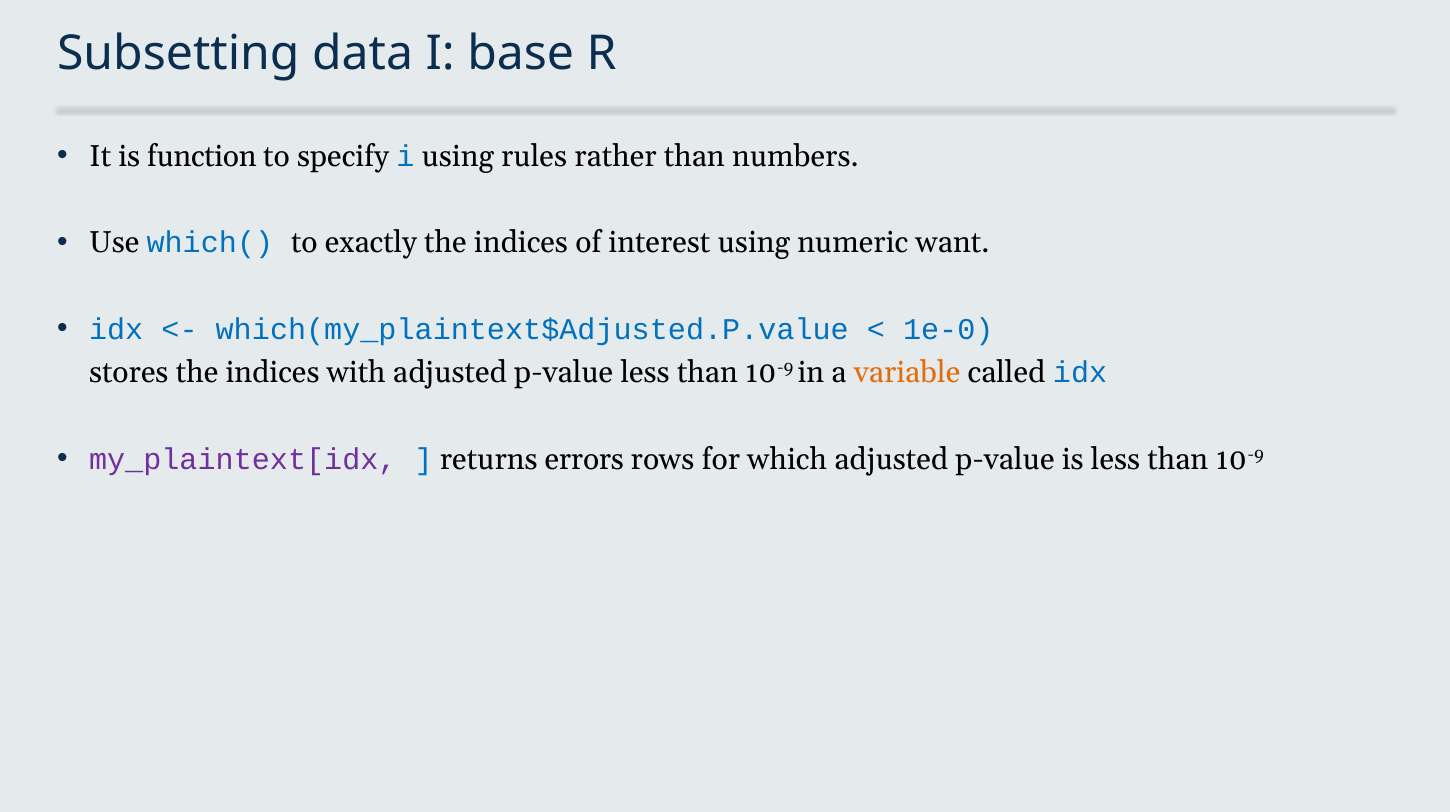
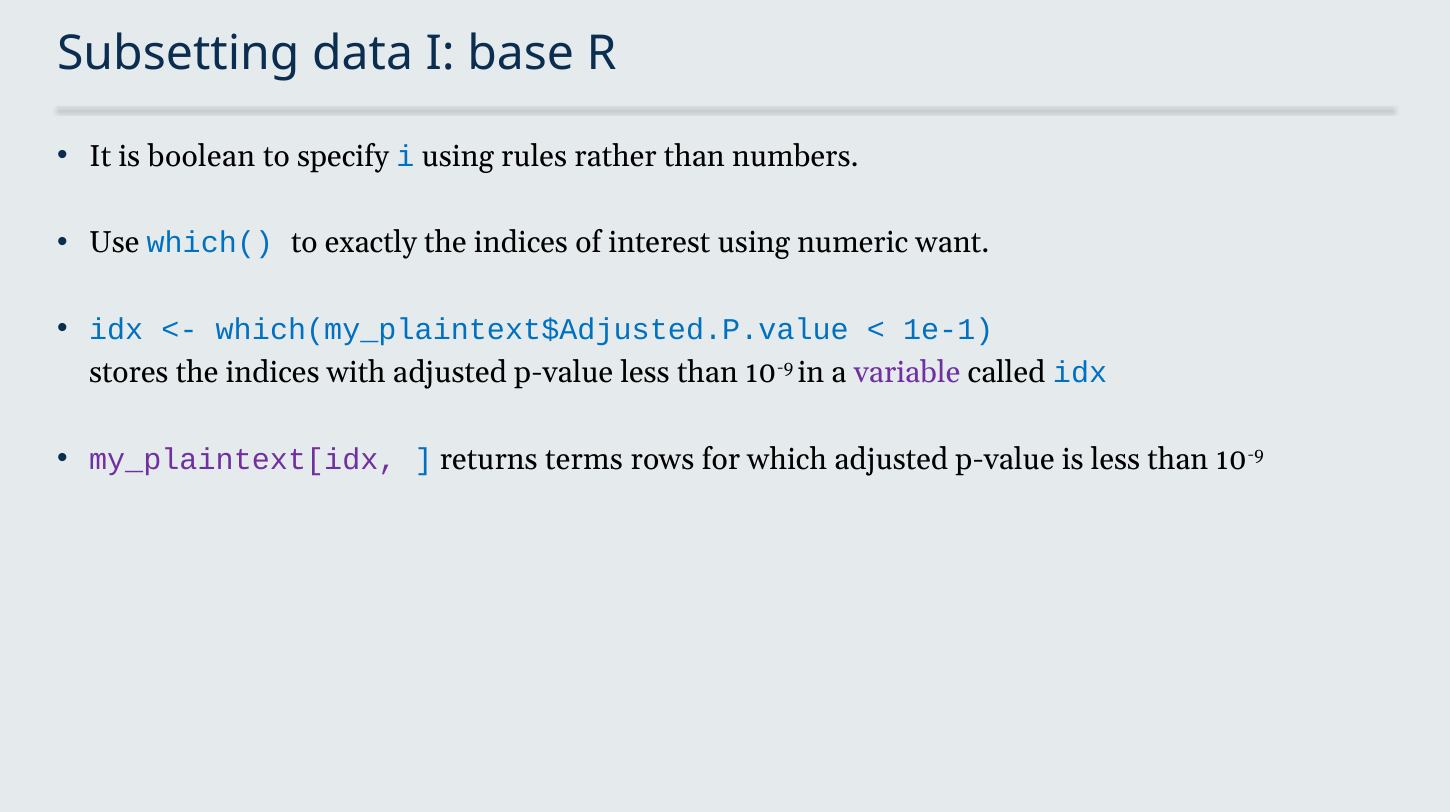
function: function -> boolean
1e-0: 1e-0 -> 1e-1
variable colour: orange -> purple
errors: errors -> terms
